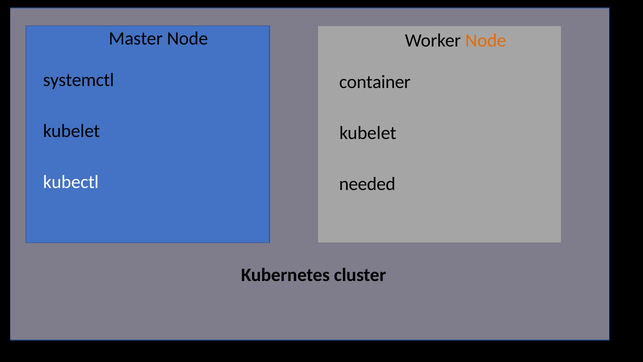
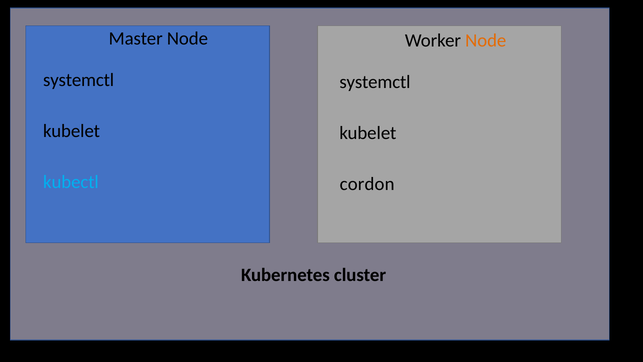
container at (375, 82): container -> systemctl
kubectl colour: white -> light blue
needed: needed -> cordon
